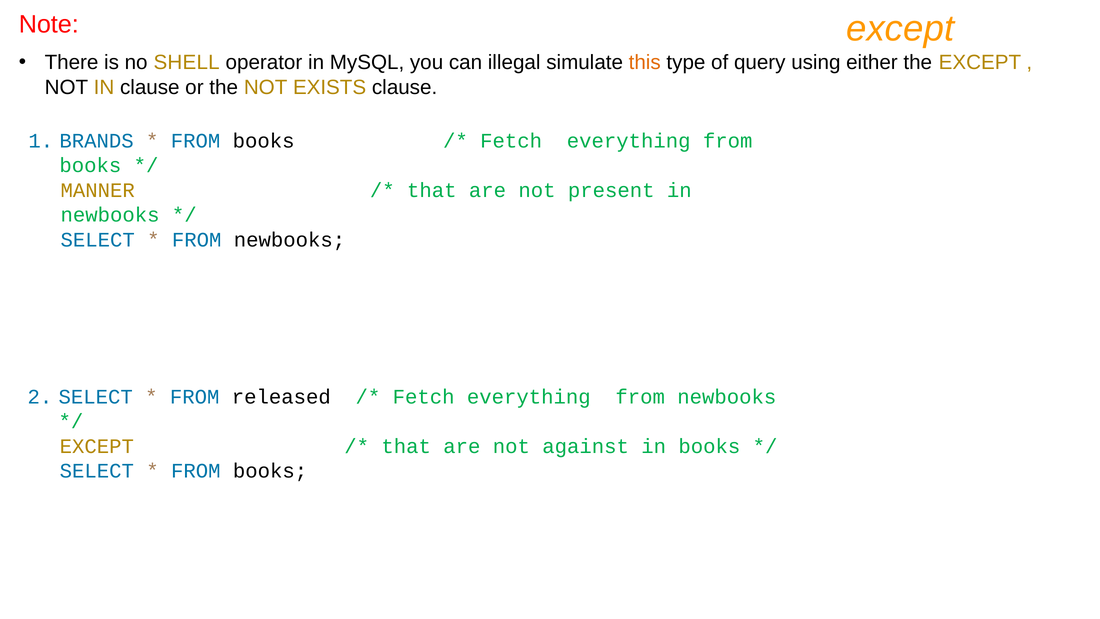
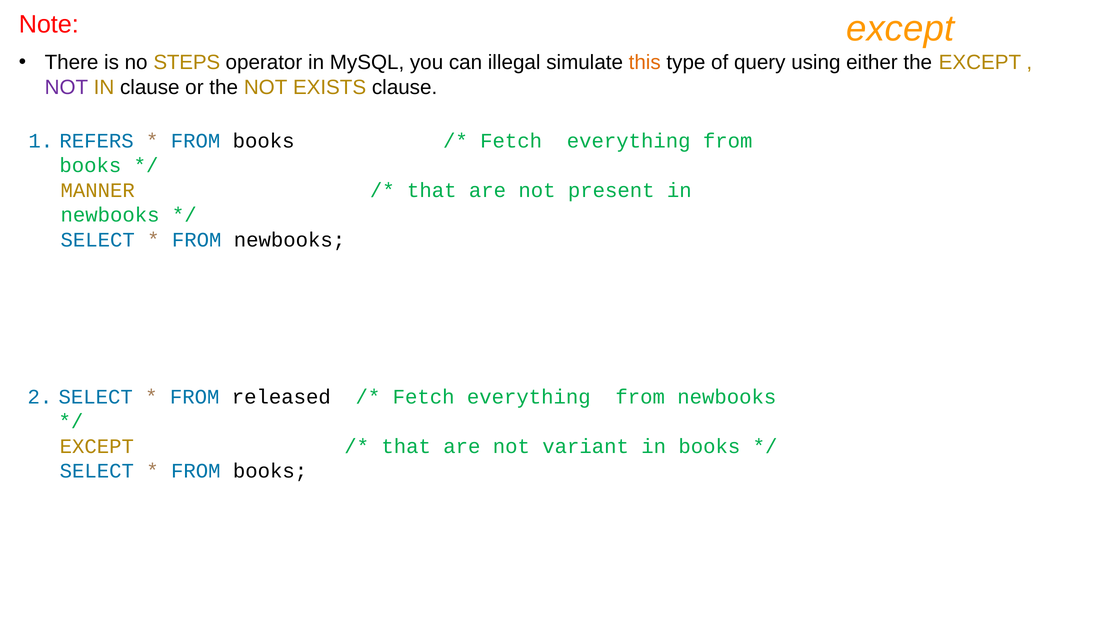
SHELL: SHELL -> STEPS
NOT at (66, 87) colour: black -> purple
BRANDS: BRANDS -> REFERS
against: against -> variant
